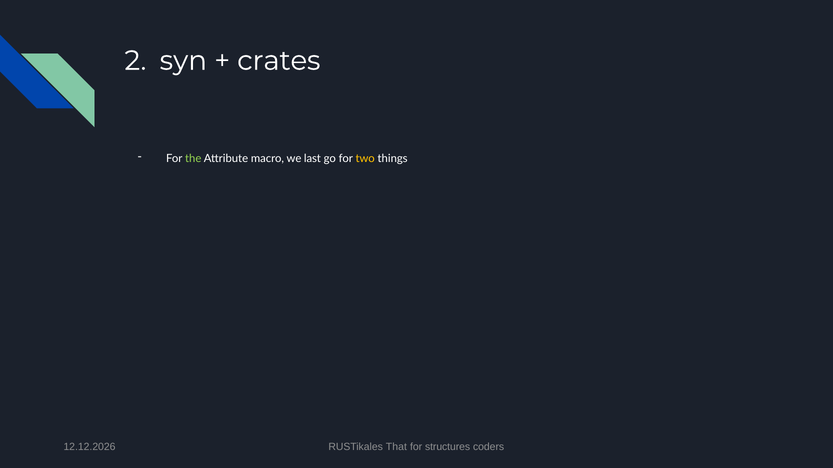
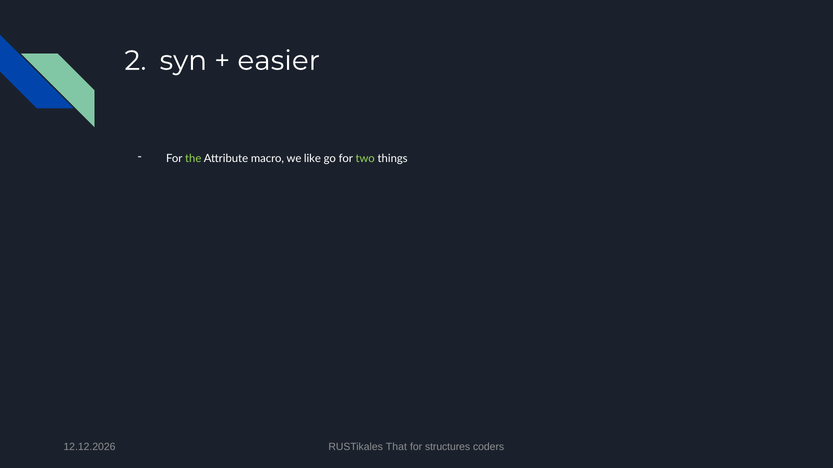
crates: crates -> easier
last: last -> like
two colour: yellow -> light green
